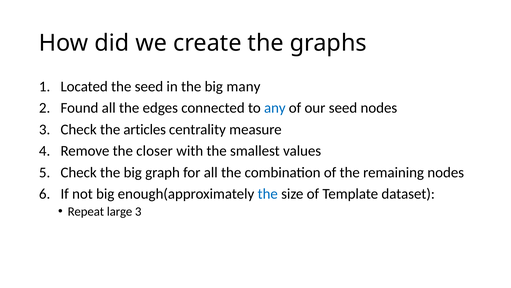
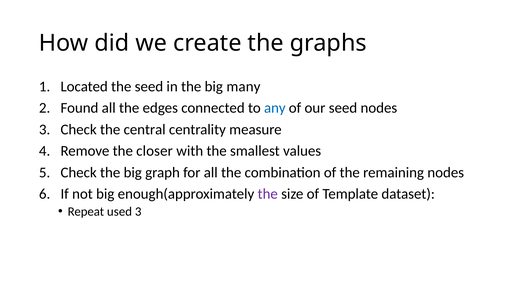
articles: articles -> central
the at (268, 194) colour: blue -> purple
large: large -> used
